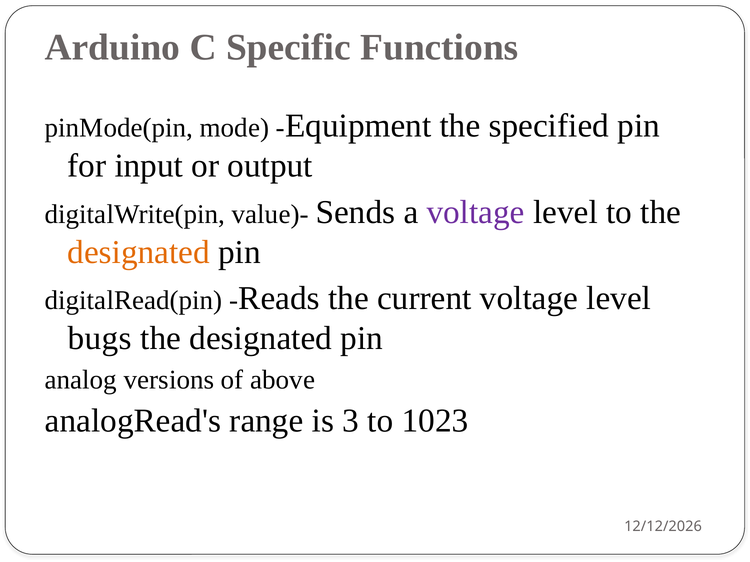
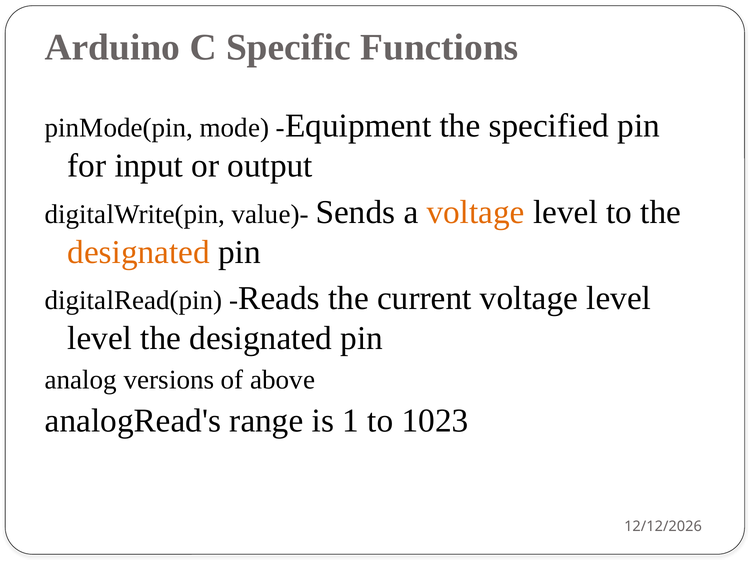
voltage at (476, 212) colour: purple -> orange
bugs at (100, 338): bugs -> level
3: 3 -> 1
